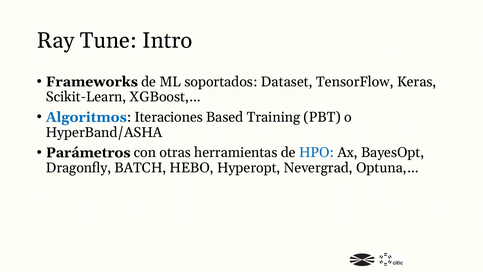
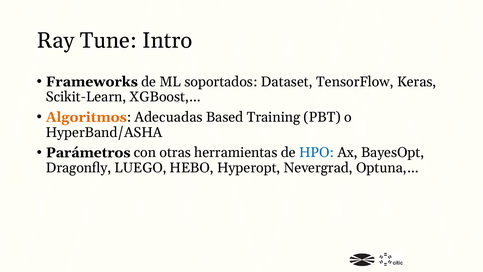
Algoritmos colour: blue -> orange
Iteraciones: Iteraciones -> Adecuadas
BATCH: BATCH -> LUEGO
